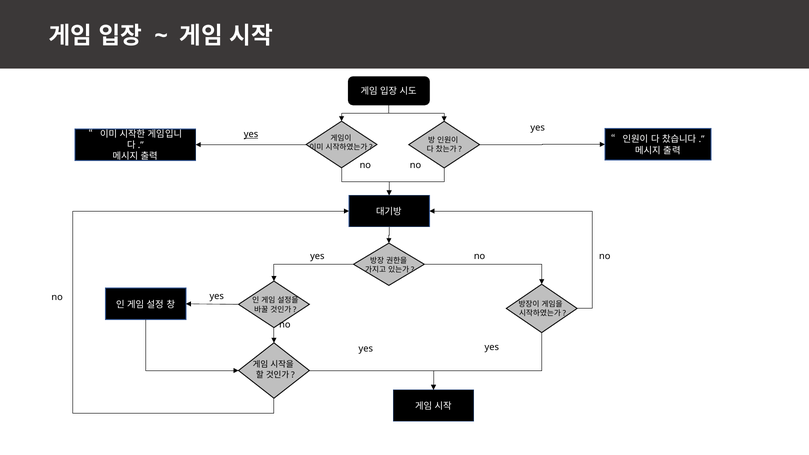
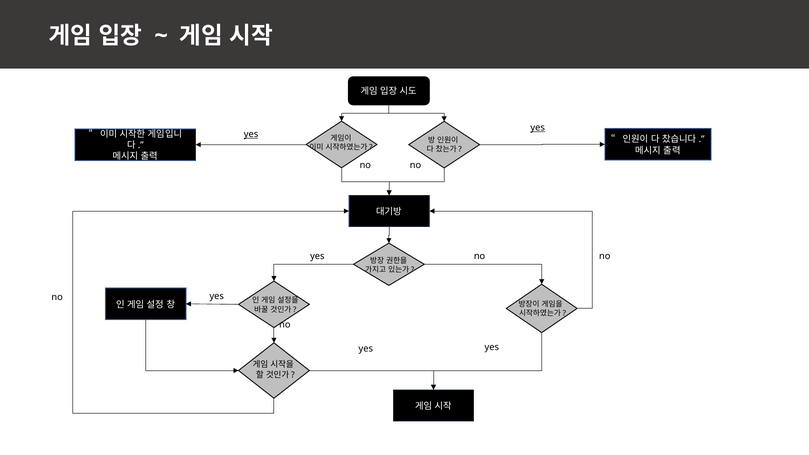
yes at (538, 128) underline: none -> present
